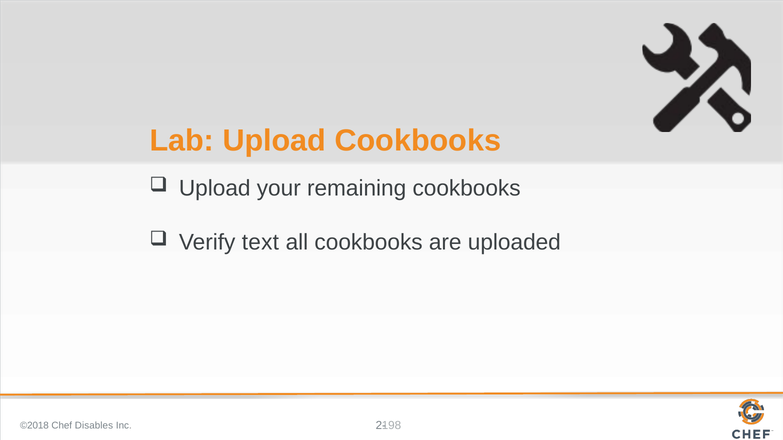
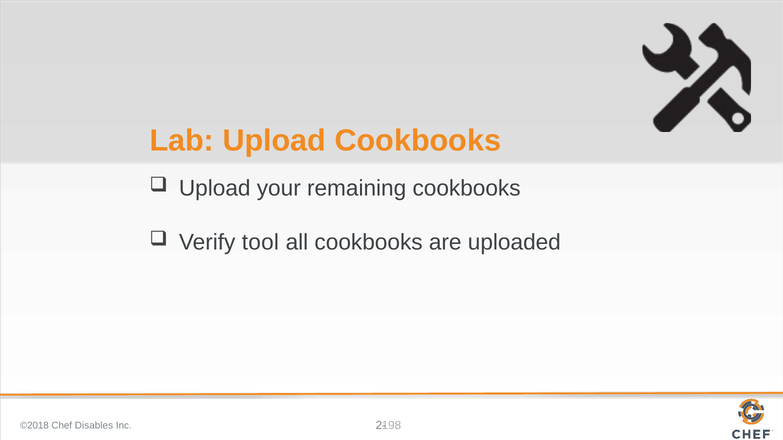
text: text -> tool
